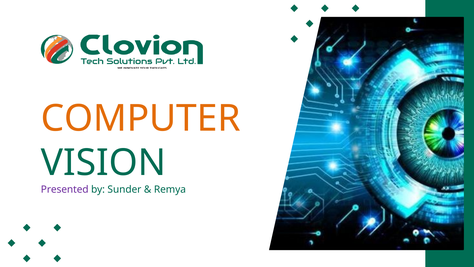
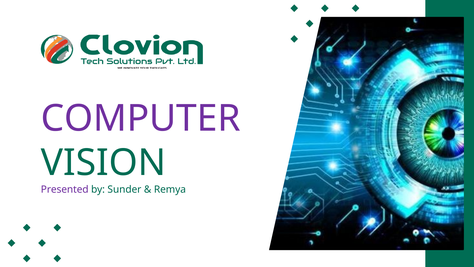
COMPUTER colour: orange -> purple
